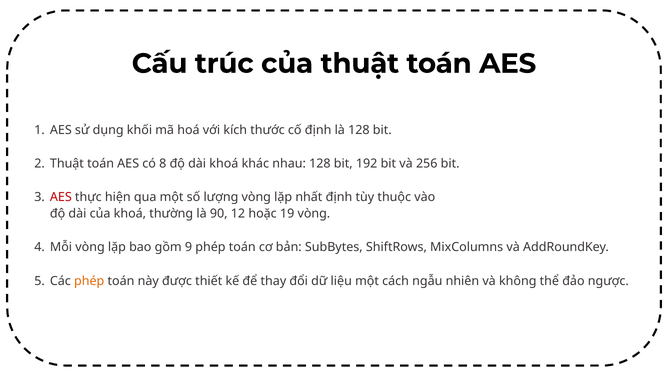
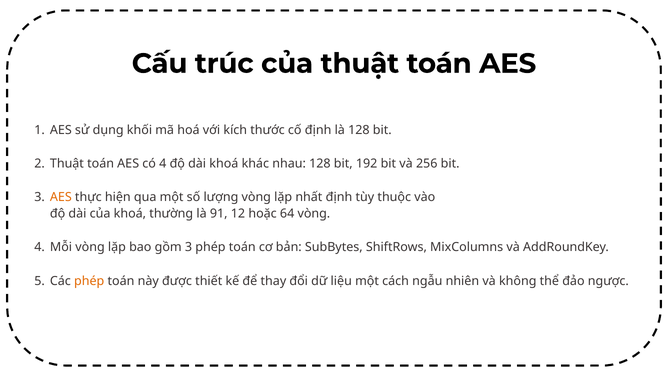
có 8: 8 -> 4
AES at (61, 197) colour: red -> orange
90: 90 -> 91
19: 19 -> 64
gồm 9: 9 -> 3
